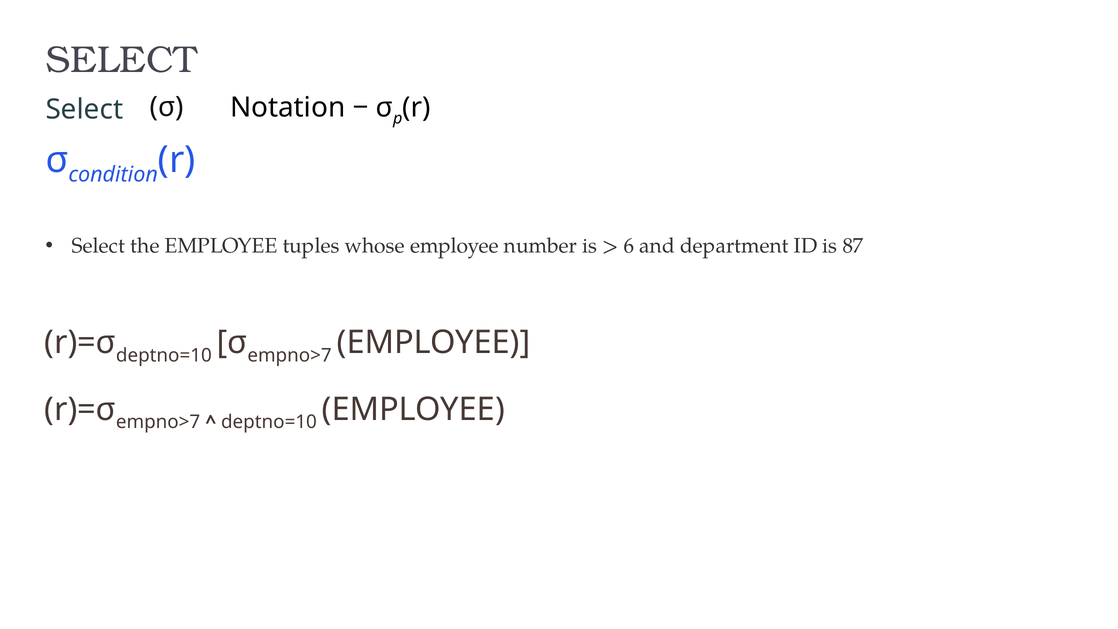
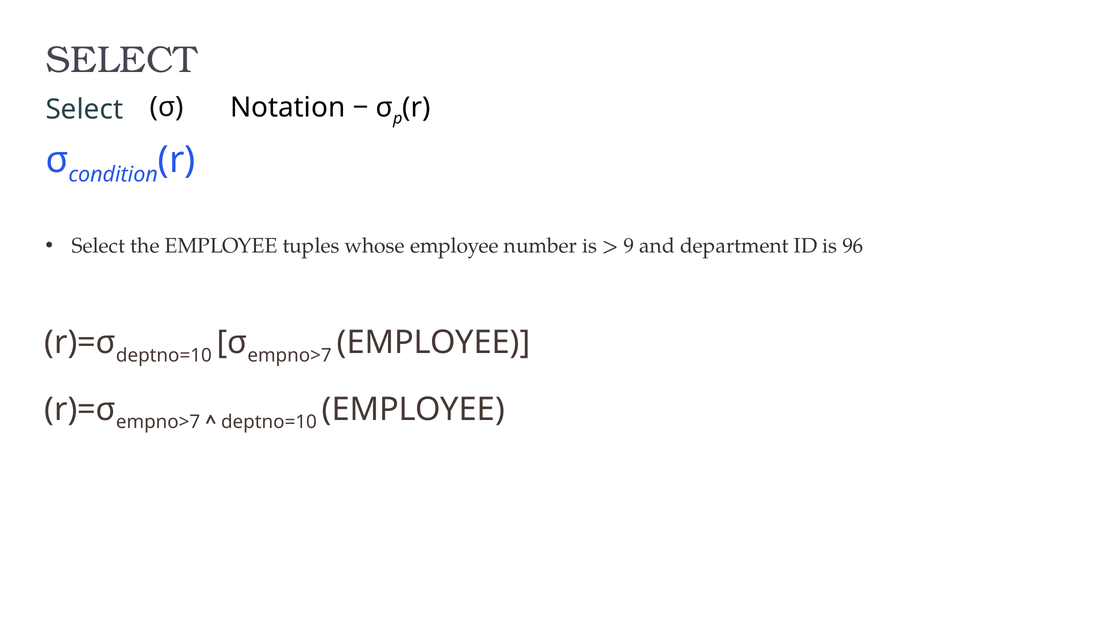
6: 6 -> 9
87: 87 -> 96
